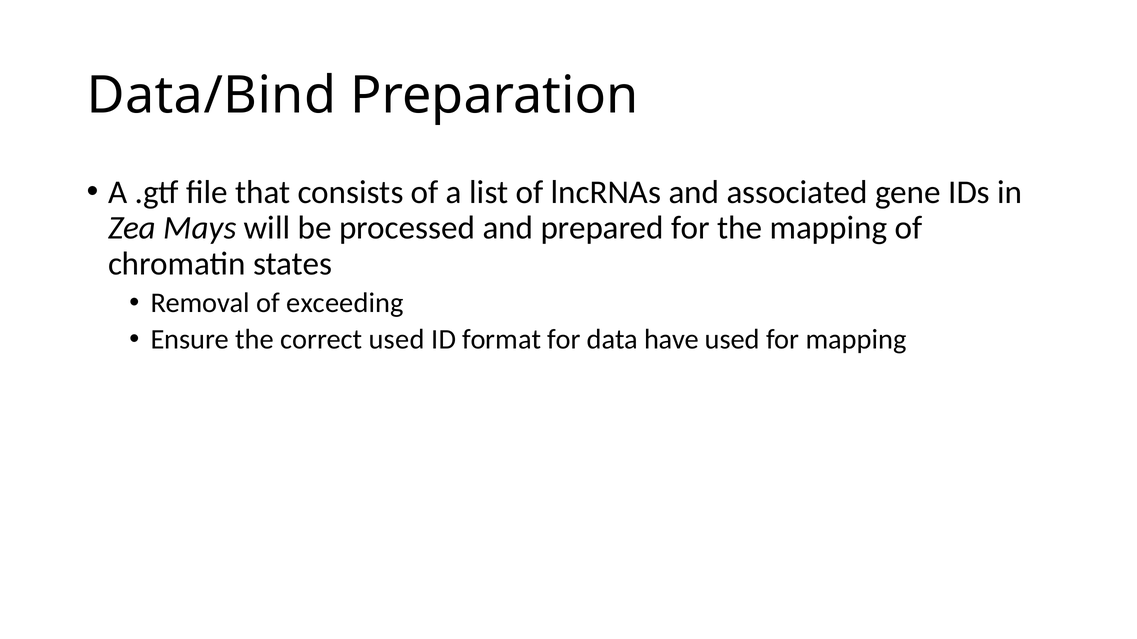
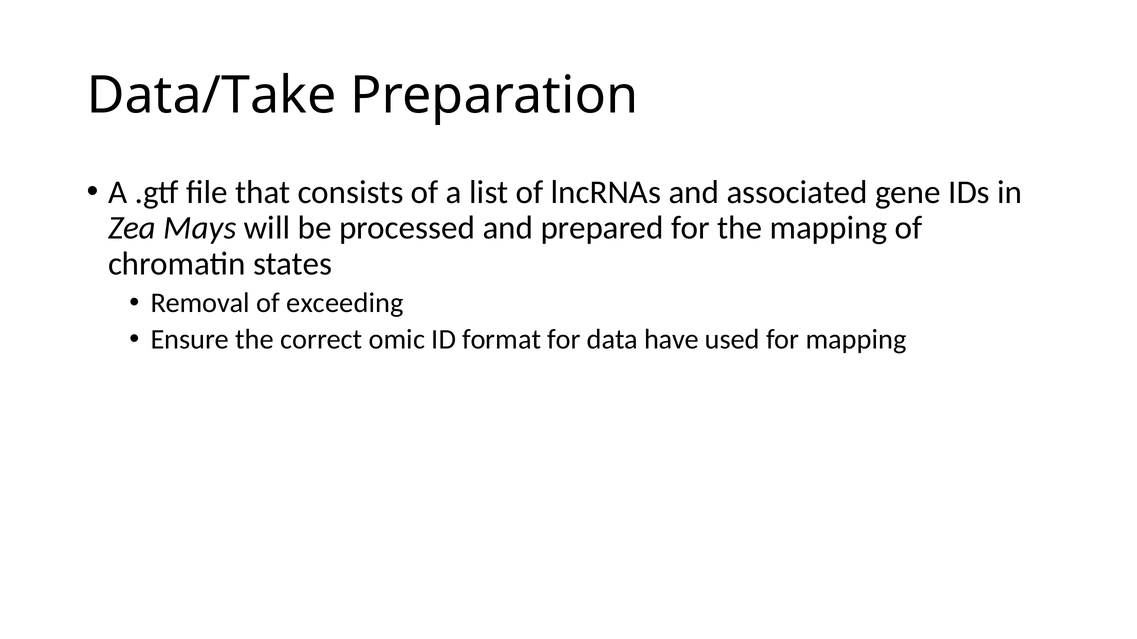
Data/Bind: Data/Bind -> Data/Take
correct used: used -> omic
